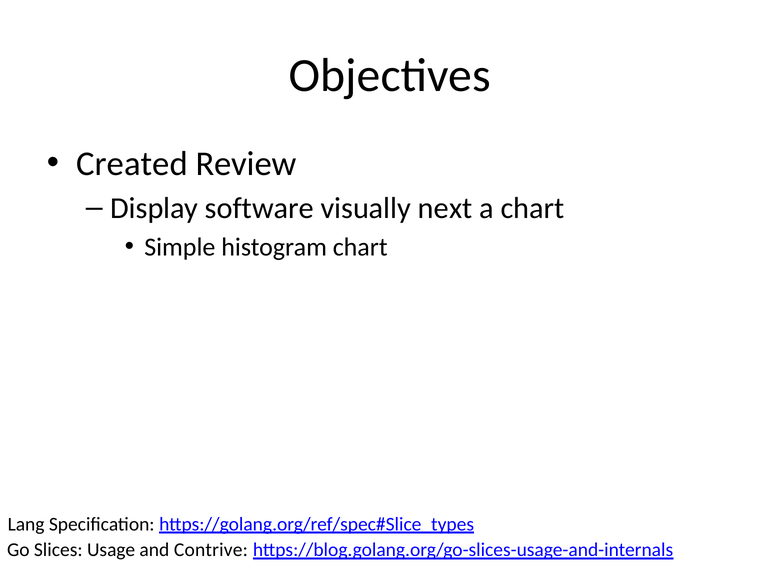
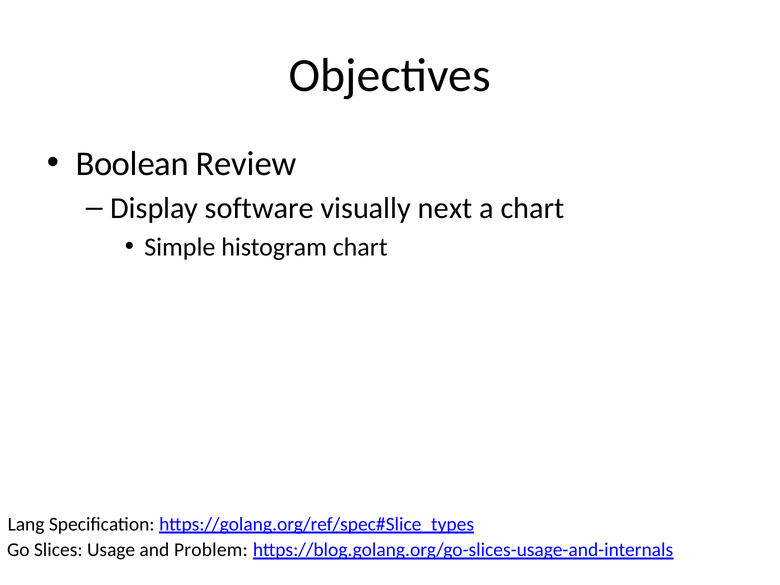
Created: Created -> Boolean
Contrive: Contrive -> Problem
